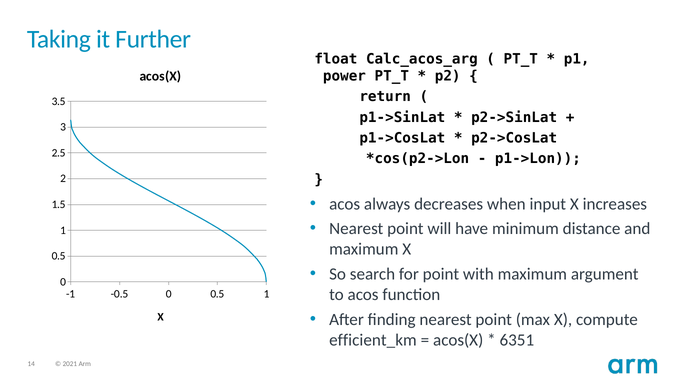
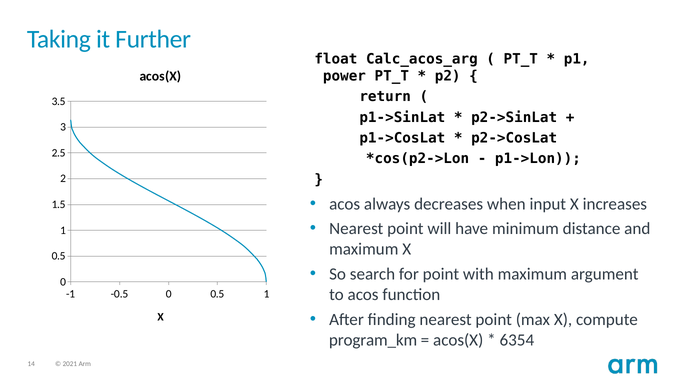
efficient_km: efficient_km -> program_km
6351: 6351 -> 6354
